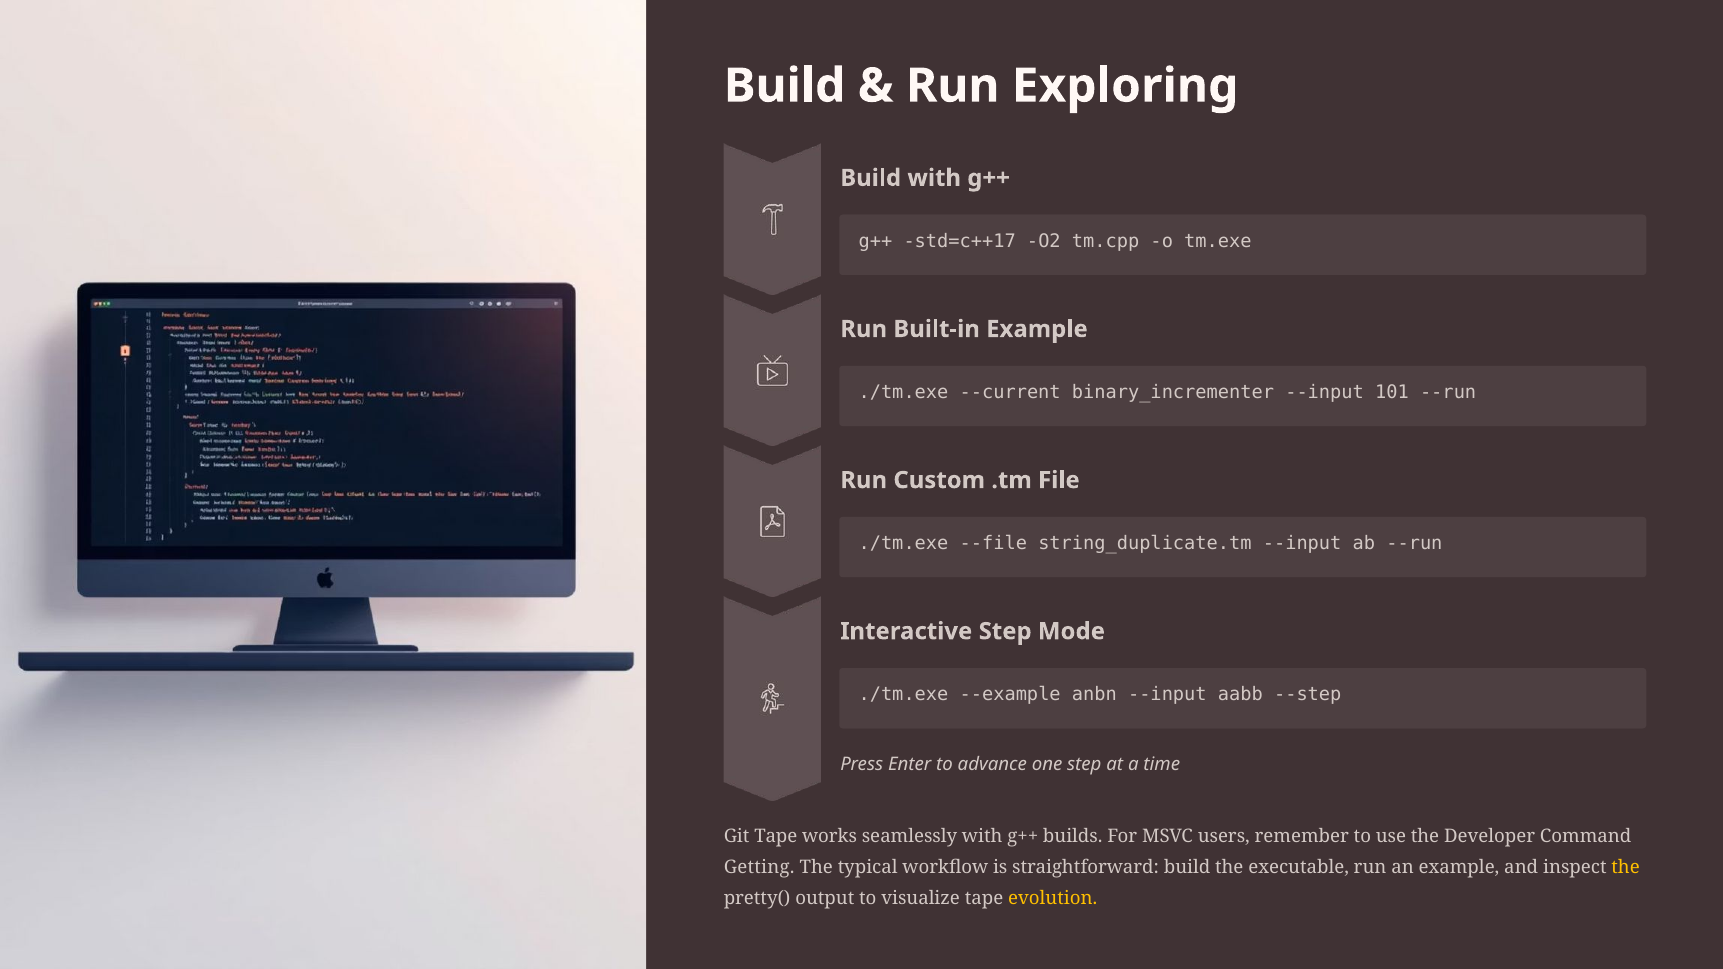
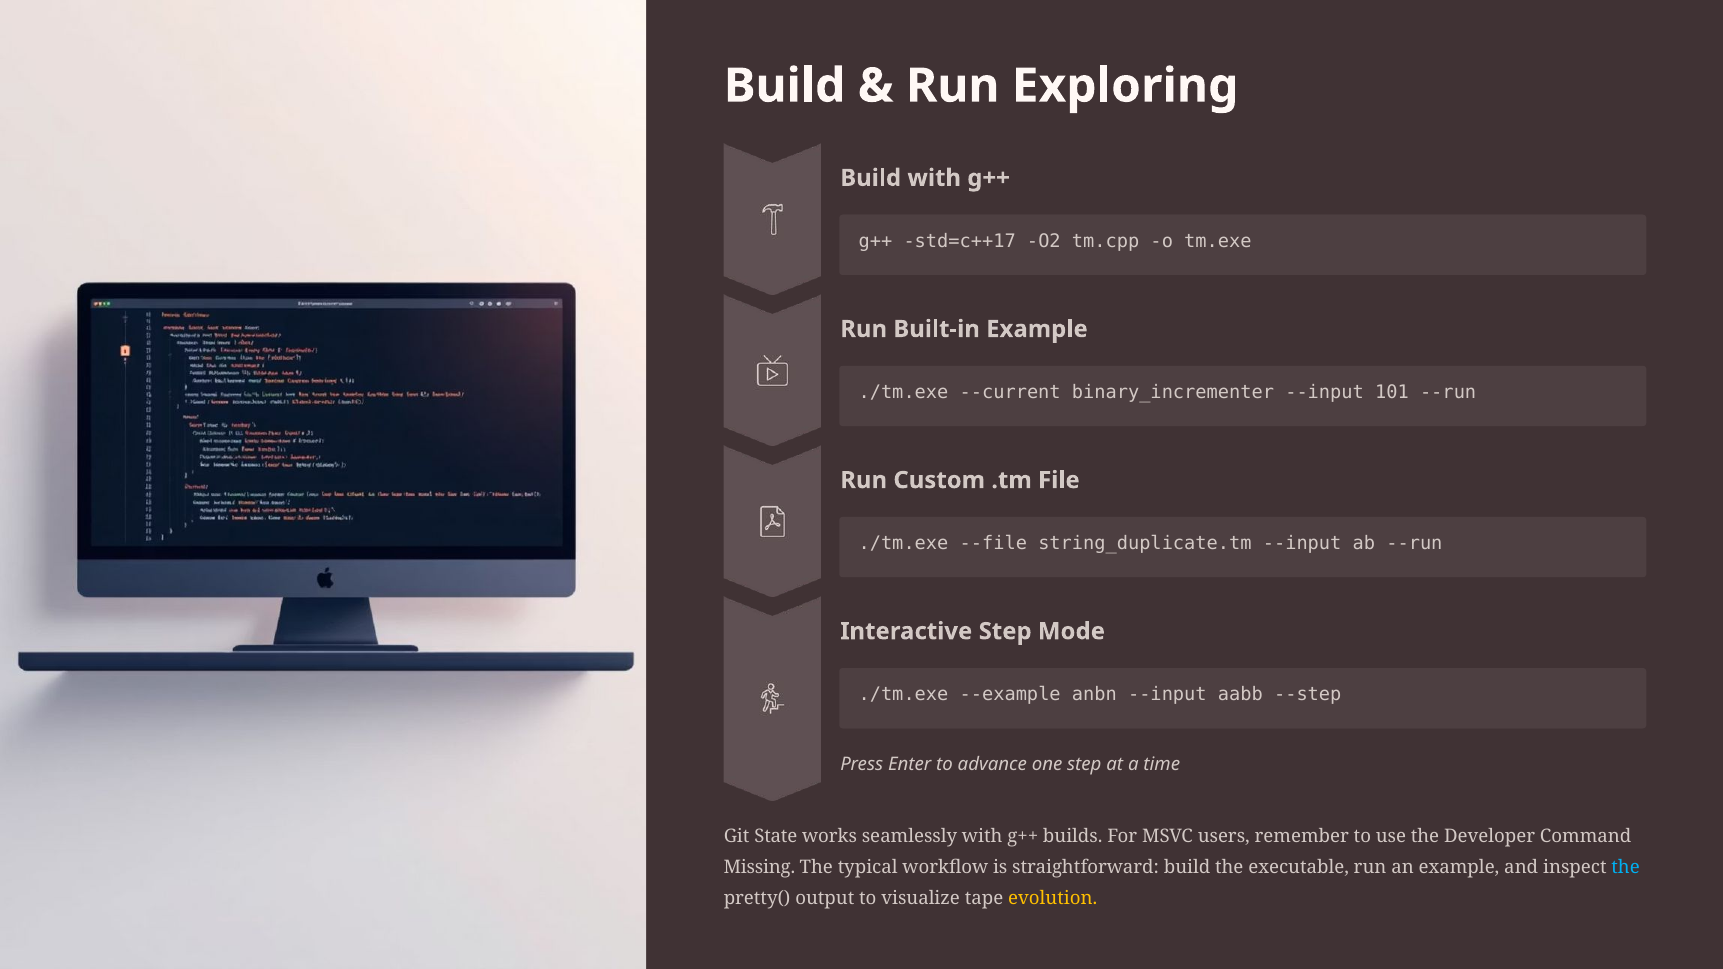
Git Tape: Tape -> State
Getting: Getting -> Missing
the at (1626, 868) colour: yellow -> light blue
